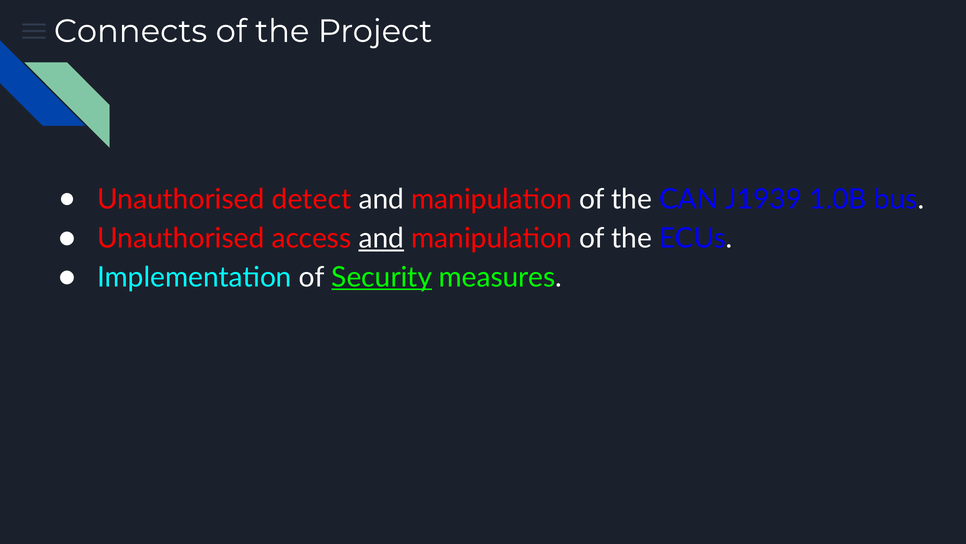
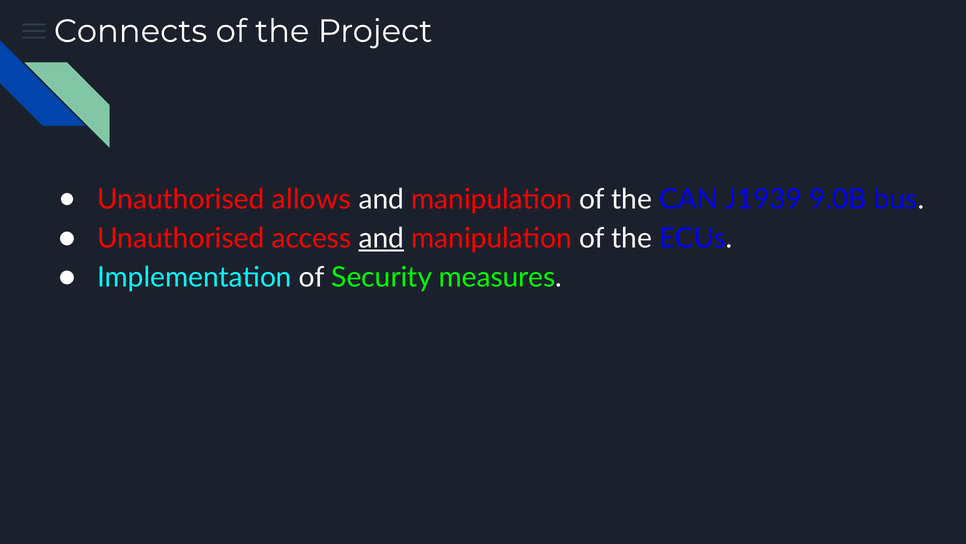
detect: detect -> allows
1.0B: 1.0B -> 9.0B
Security underline: present -> none
